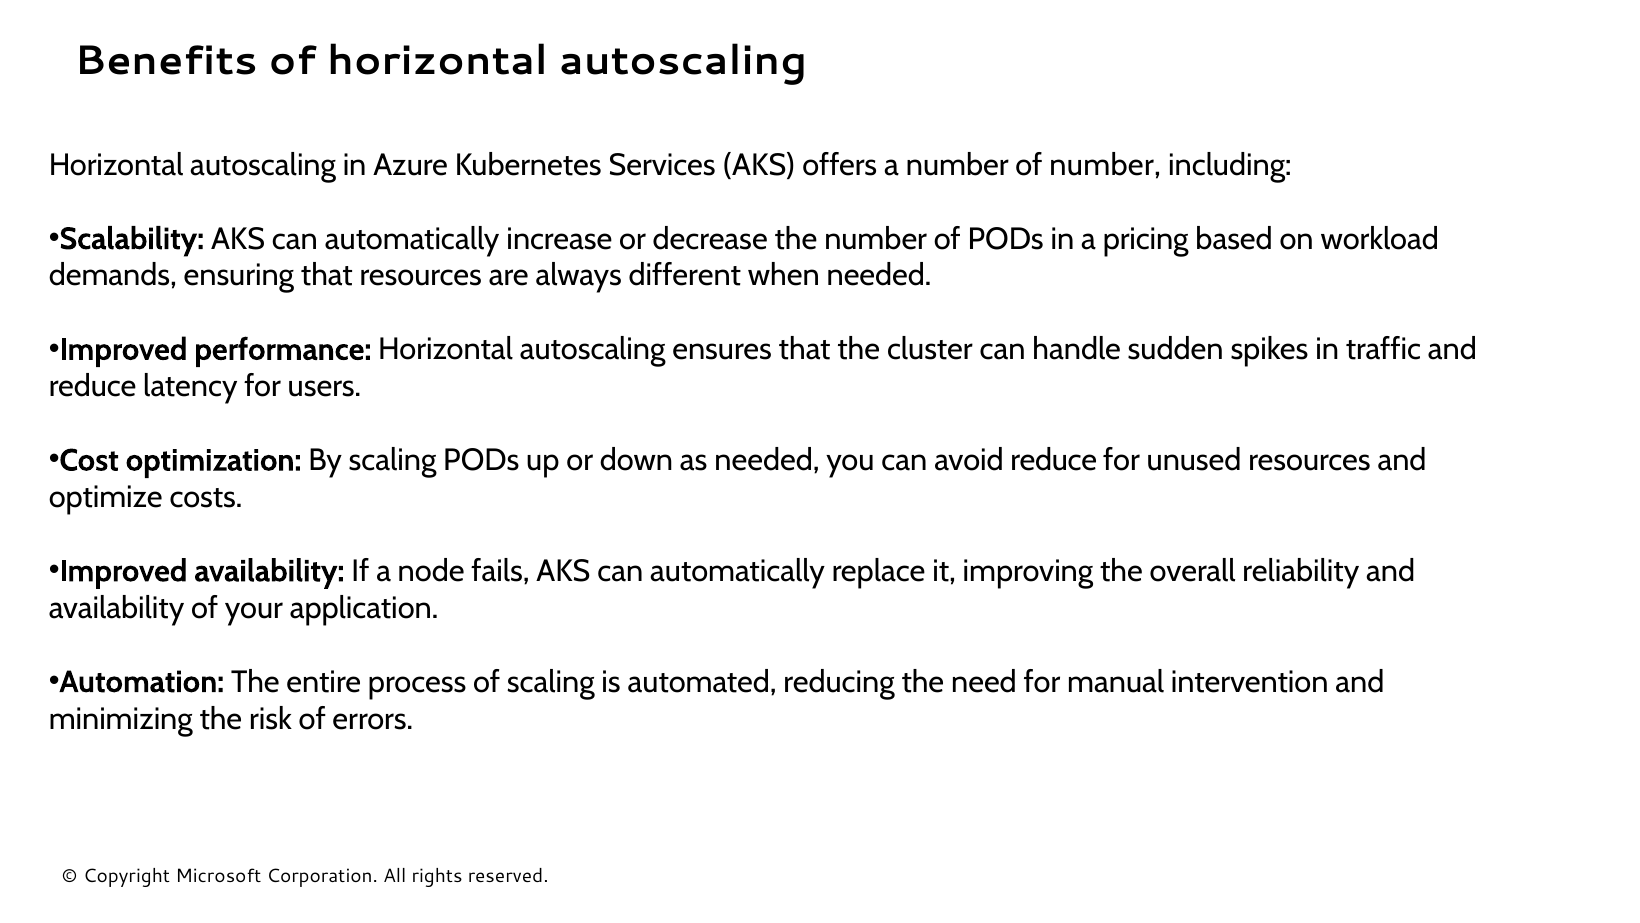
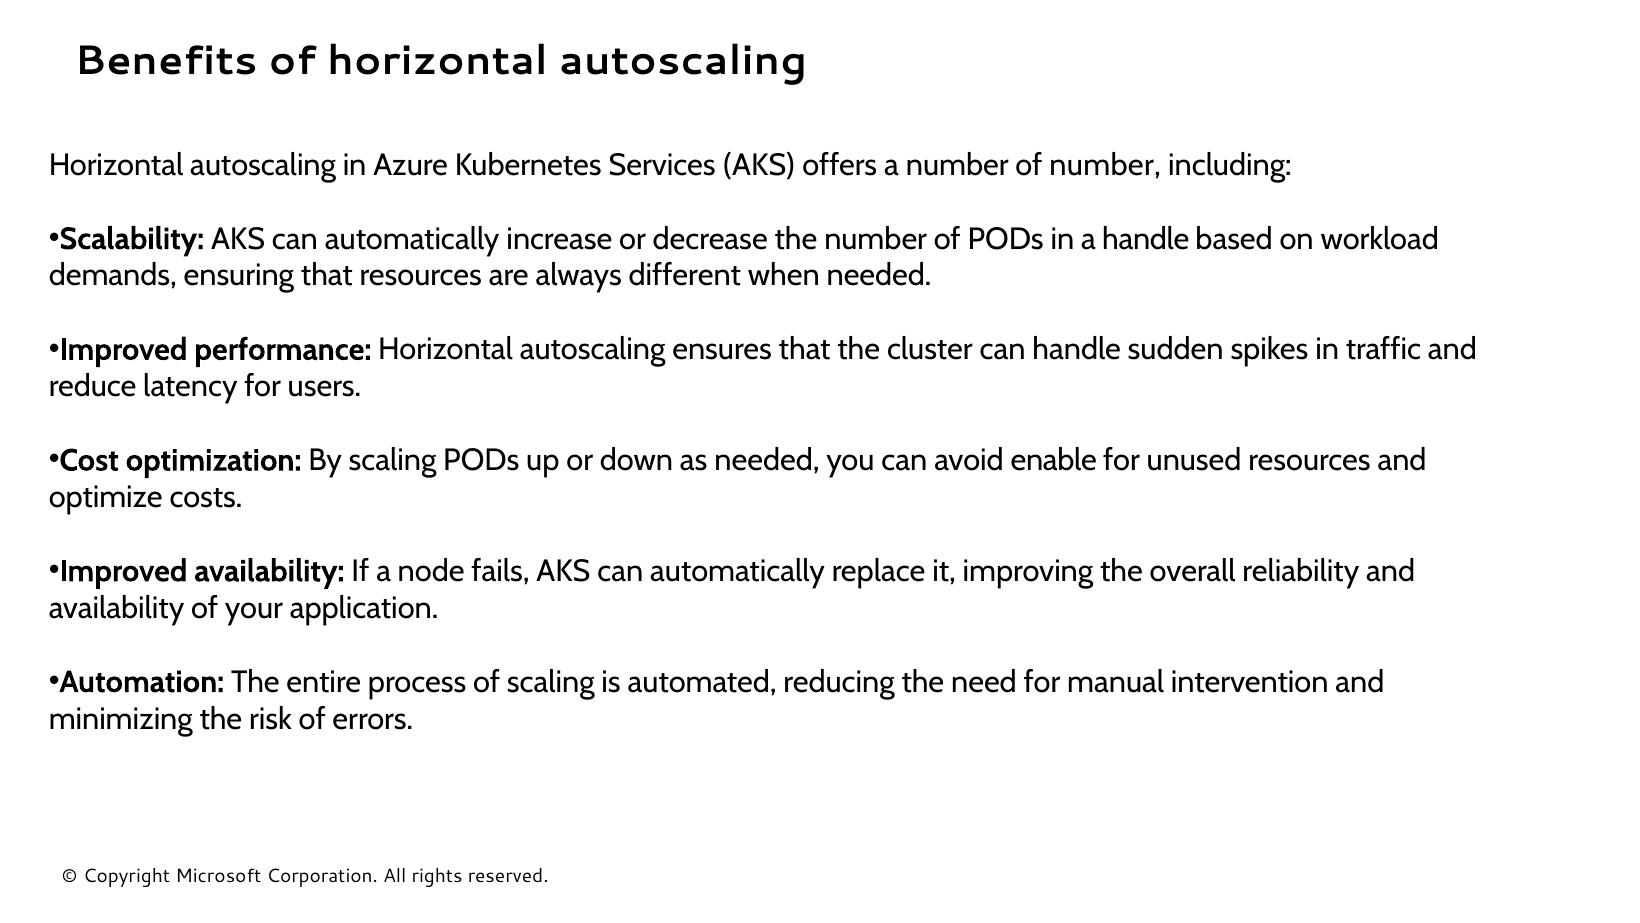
a pricing: pricing -> handle
avoid reduce: reduce -> enable
